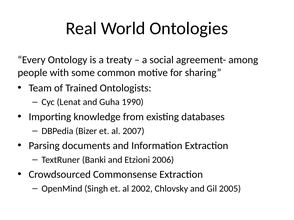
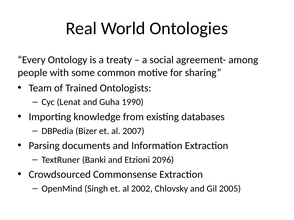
2006: 2006 -> 2096
